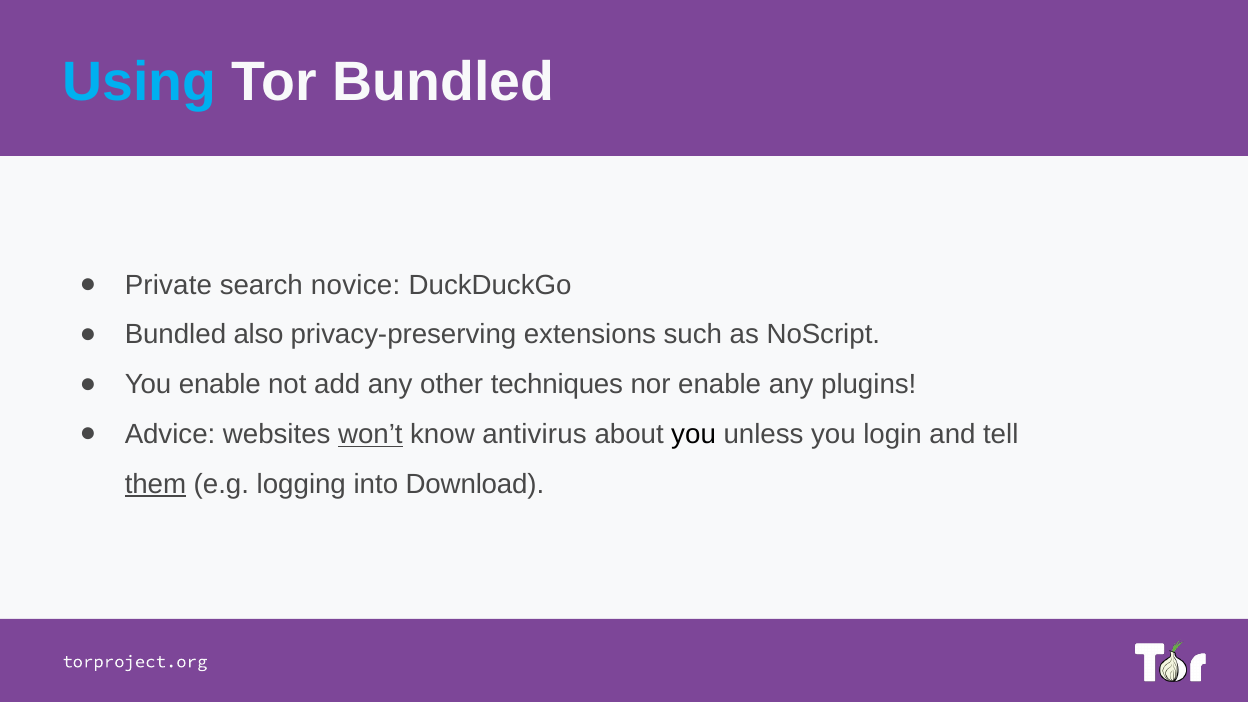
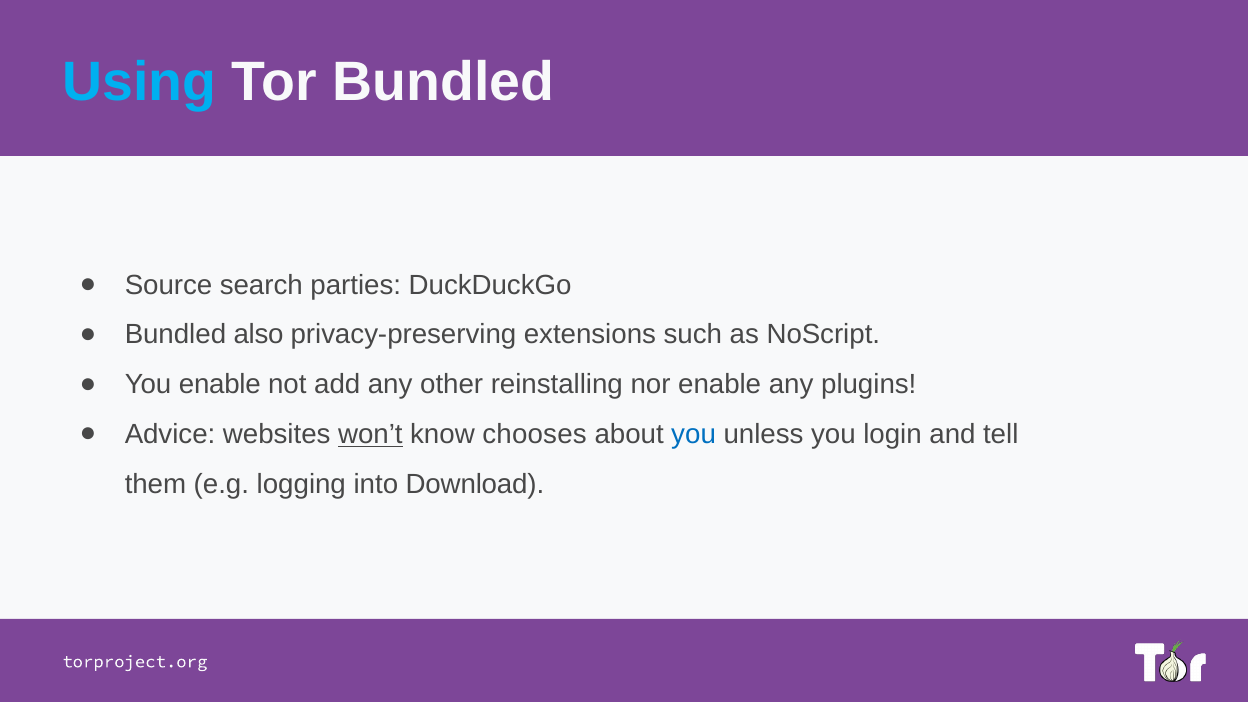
Private: Private -> Source
novice: novice -> parties
techniques: techniques -> reinstalling
antivirus: antivirus -> chooses
you at (694, 434) colour: black -> blue
them underline: present -> none
